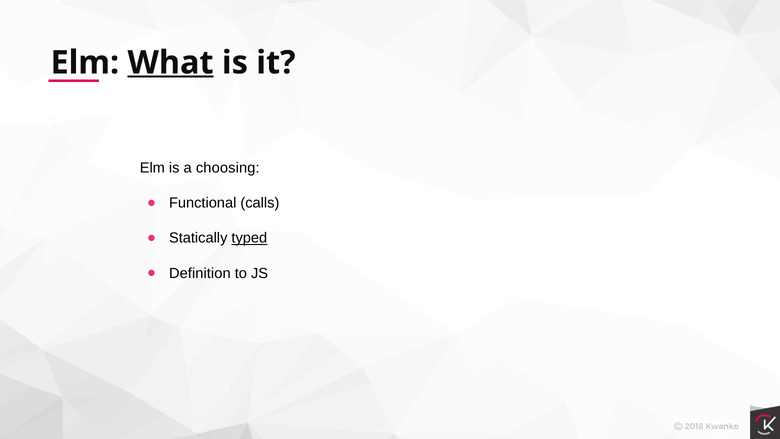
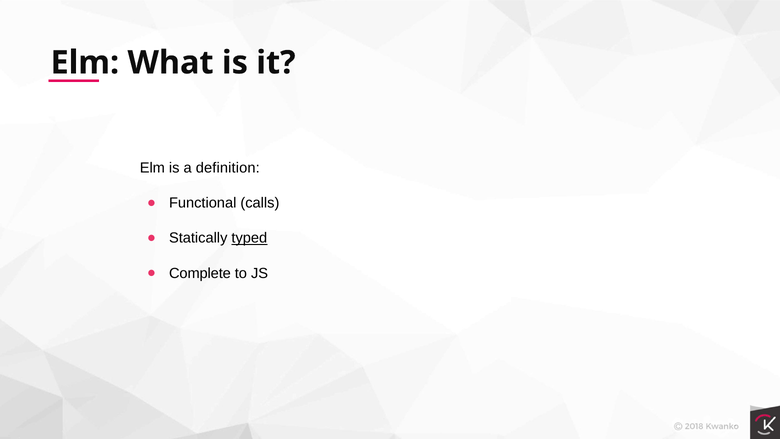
What underline: present -> none
choosing: choosing -> definition
Definition: Definition -> Complete
